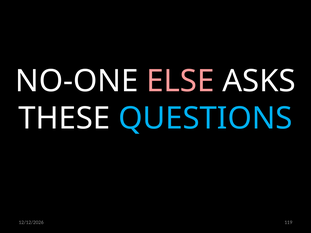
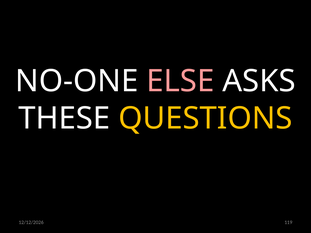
QUESTIONS colour: light blue -> yellow
